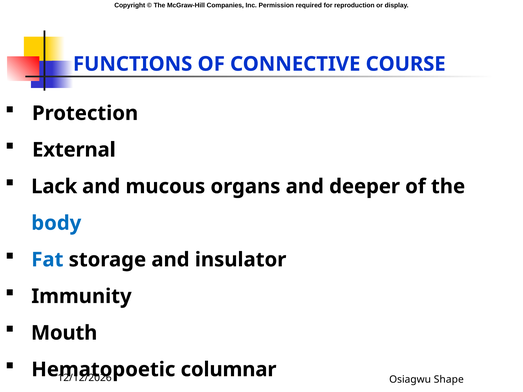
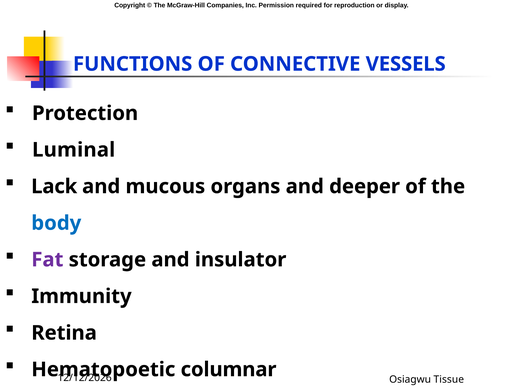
COURSE: COURSE -> VESSELS
External: External -> Luminal
Fat colour: blue -> purple
Mouth: Mouth -> Retina
Shape: Shape -> Tissue
